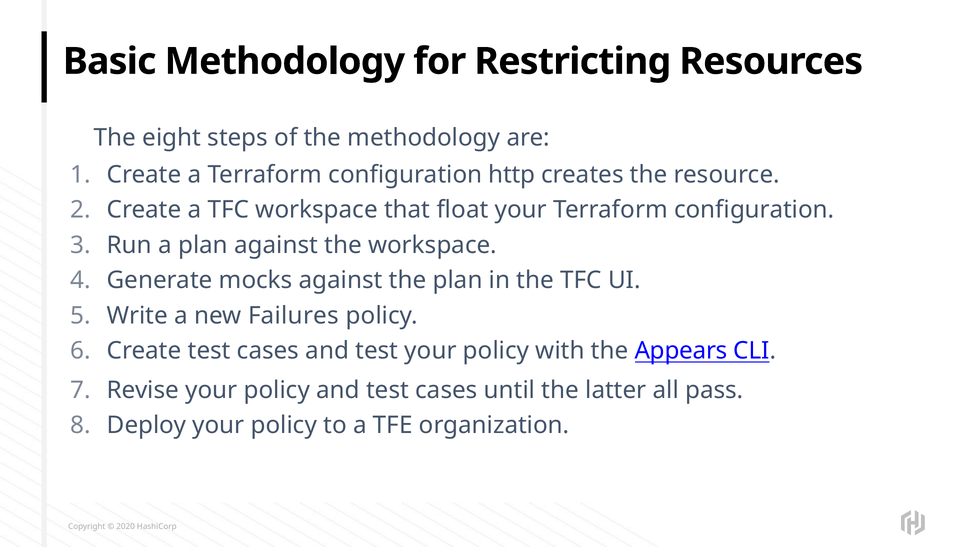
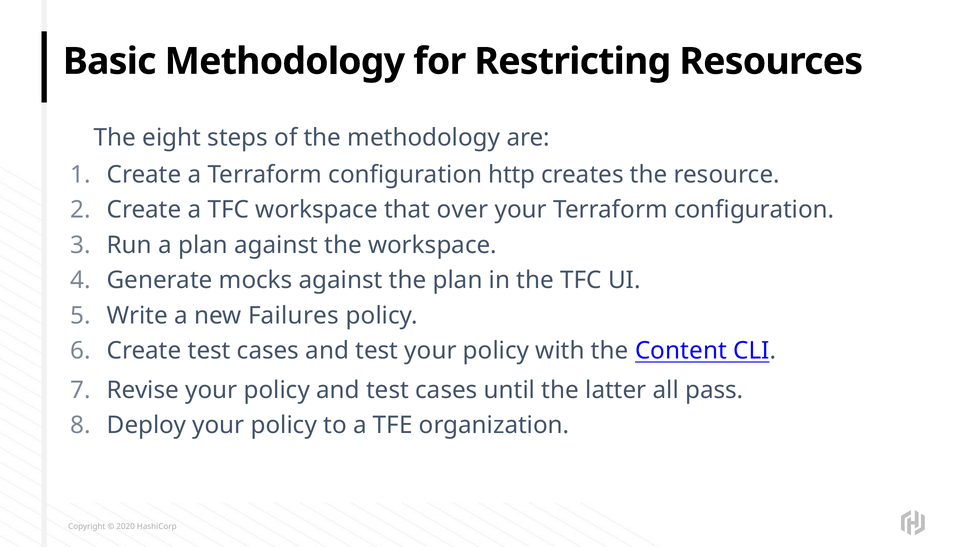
float: float -> over
Appears: Appears -> Content
